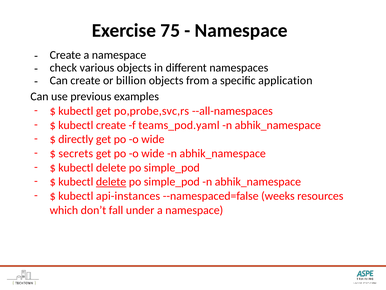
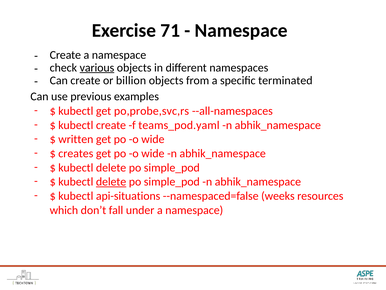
75: 75 -> 71
various underline: none -> present
application: application -> terminated
directly: directly -> written
secrets: secrets -> creates
api-instances: api-instances -> api-situations
